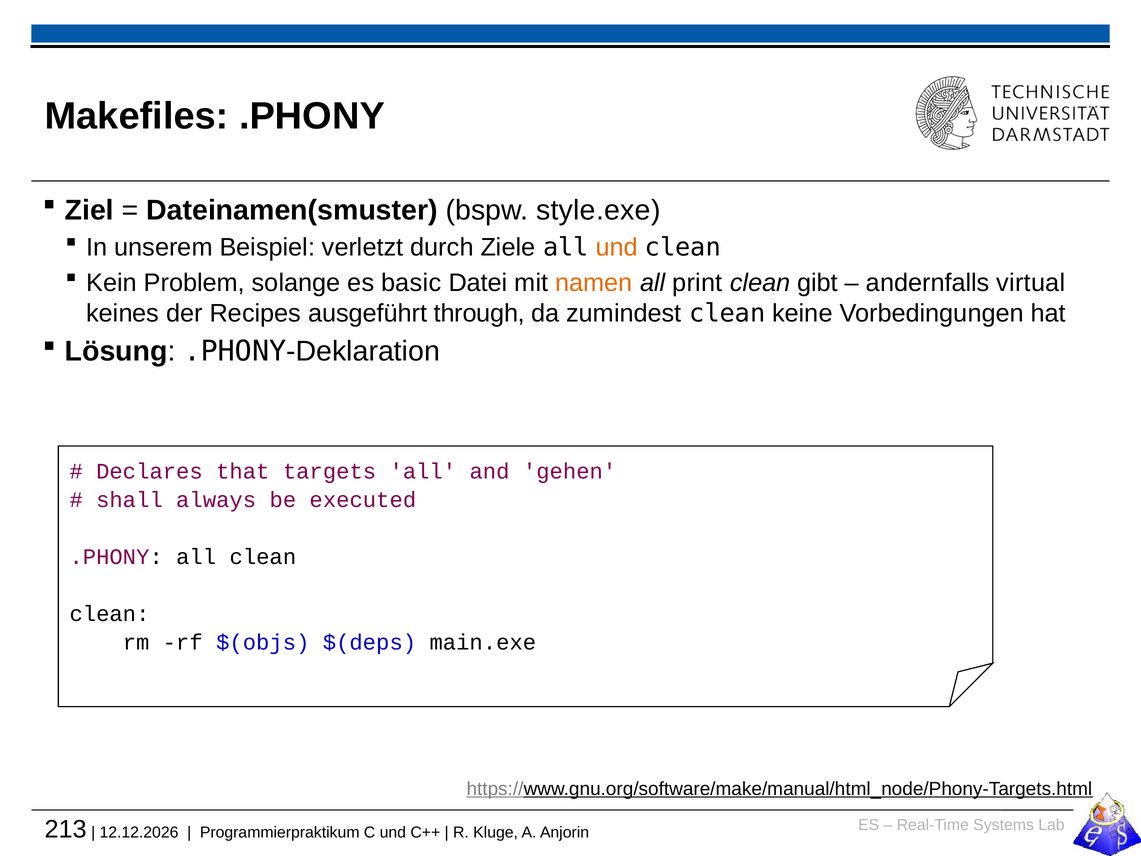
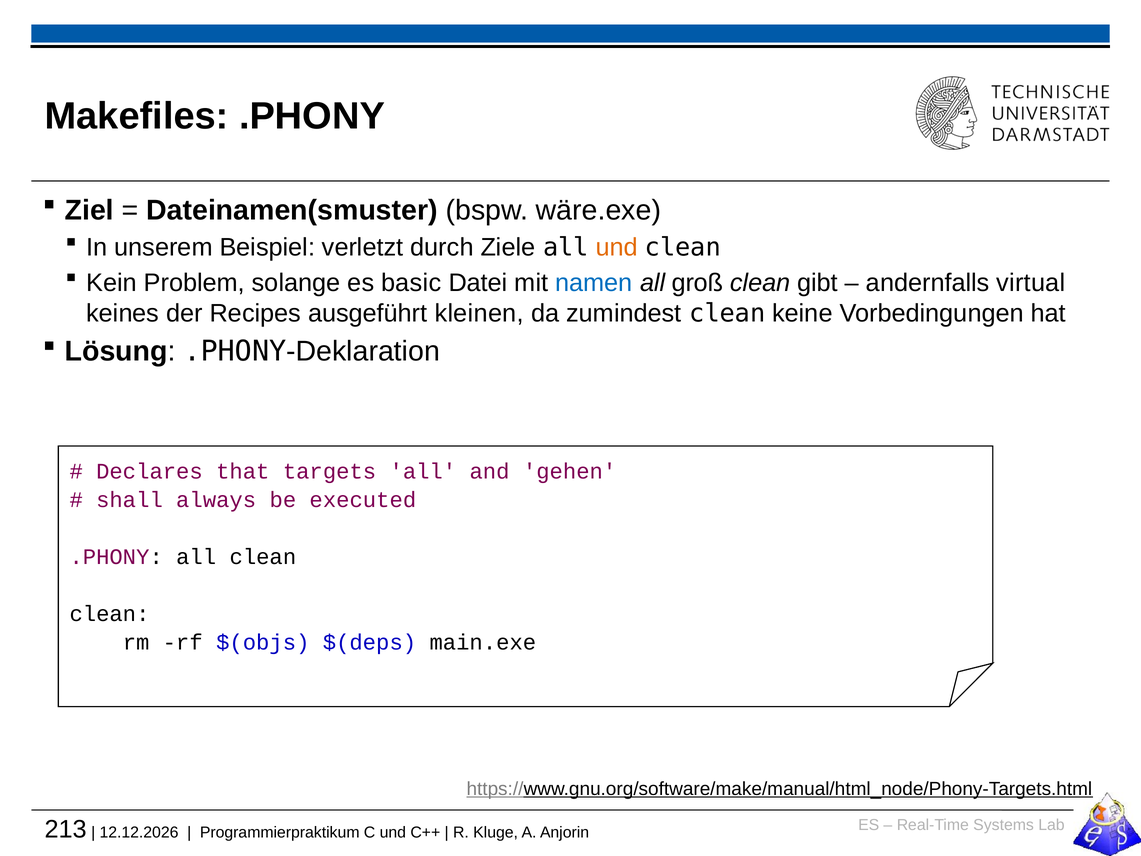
style.exe: style.exe -> wäre.exe
namen colour: orange -> blue
print: print -> groß
through: through -> kleinen
